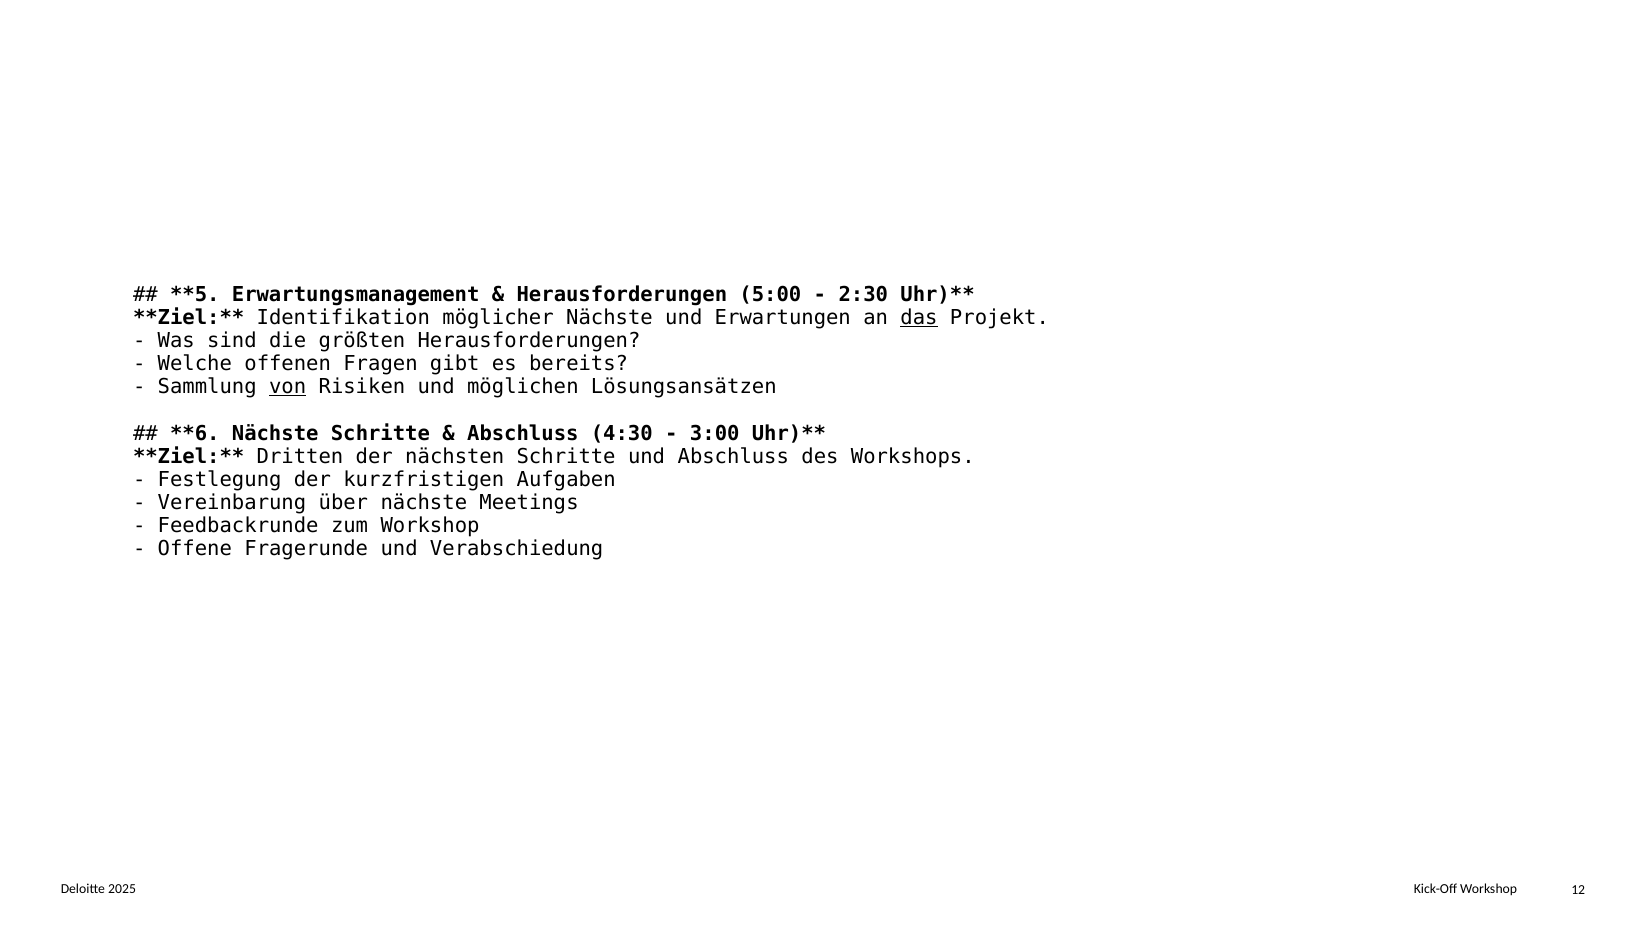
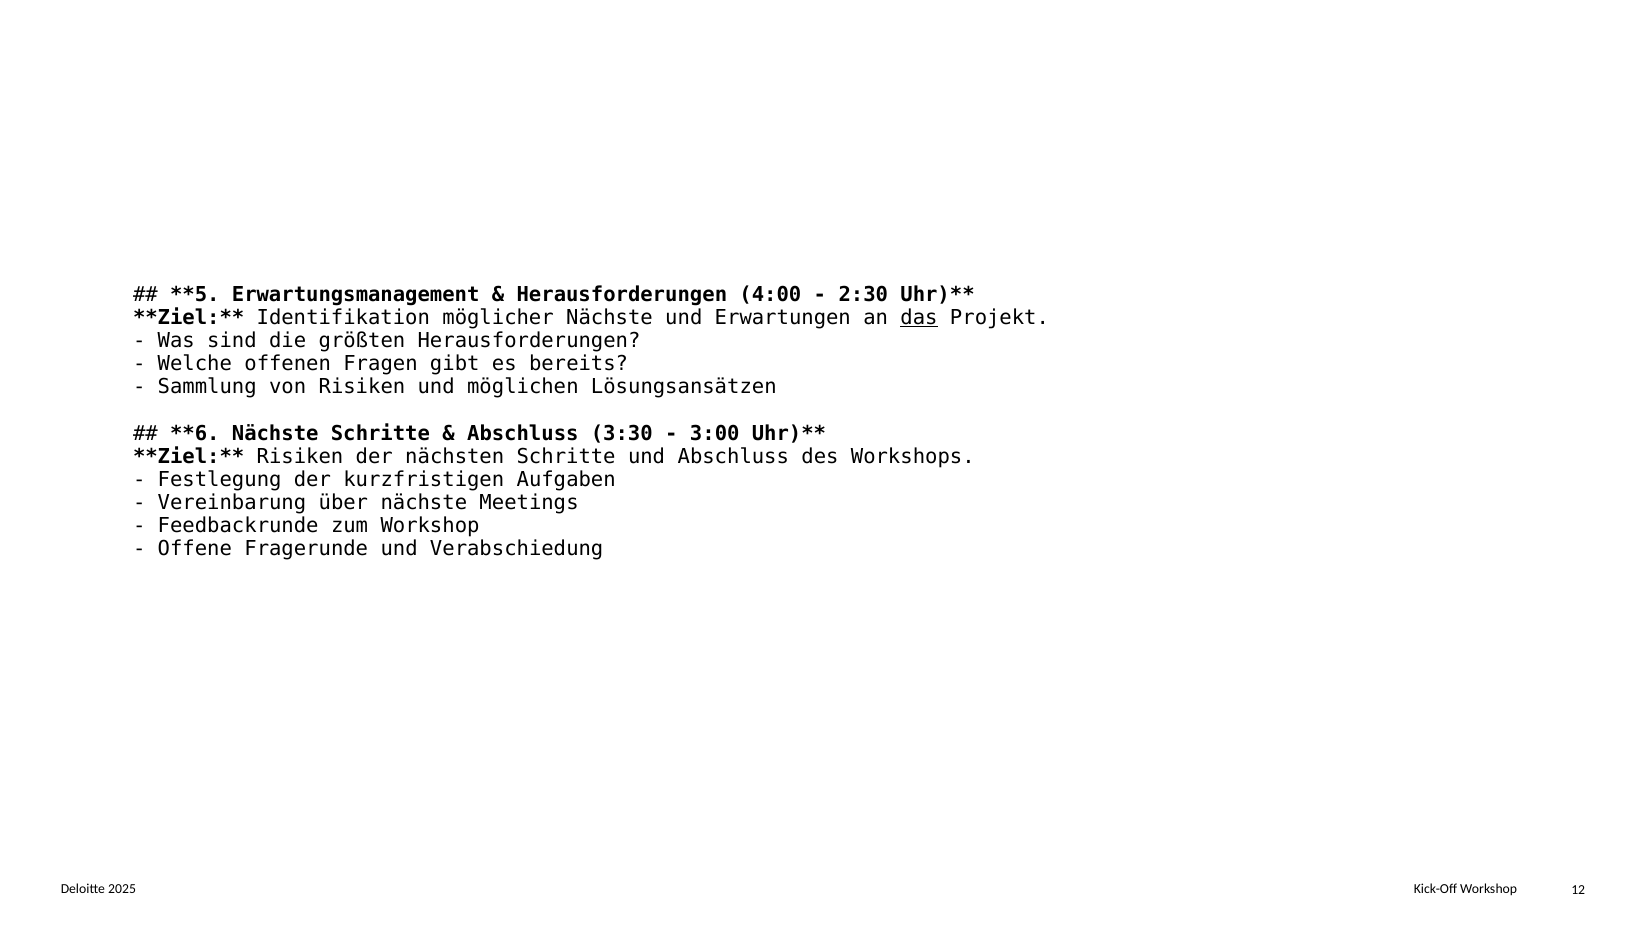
5:00: 5:00 -> 4:00
von underline: present -> none
4:30: 4:30 -> 3:30
Dritten at (300, 457): Dritten -> Risiken
